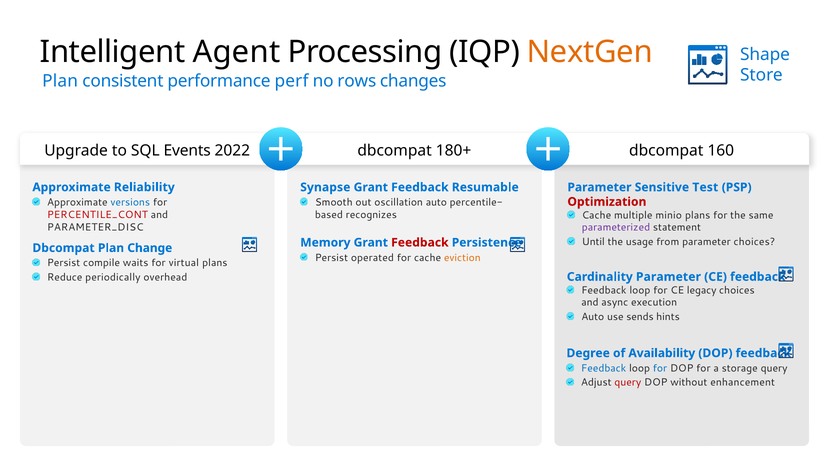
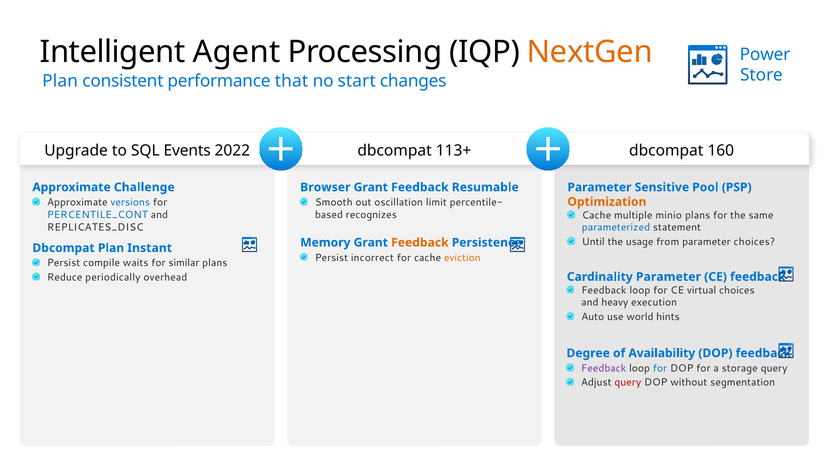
Shape: Shape -> Power
perf: perf -> that
rows: rows -> start
180+: 180+ -> 113+
Reliability: Reliability -> Challenge
Synapse: Synapse -> Browser
Test: Test -> Pool
oscillation auto: auto -> limit
Optimization colour: red -> orange
PERCENTILE_CONT colour: red -> blue
PARAMETER_DISC: PARAMETER_DISC -> REPLICATES_DISC
parameterized colour: purple -> blue
Feedback at (420, 243) colour: red -> orange
Change: Change -> Instant
operated: operated -> incorrect
virtual: virtual -> similar
legacy: legacy -> virtual
async: async -> heavy
sends: sends -> world
Feedback at (604, 368) colour: blue -> purple
enhancement: enhancement -> segmentation
